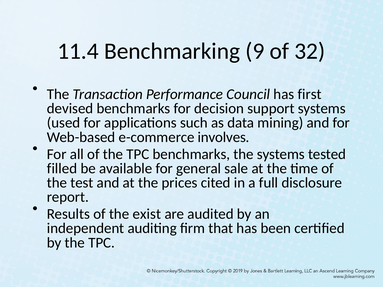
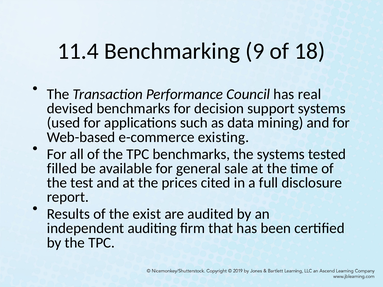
32: 32 -> 18
first: first -> real
involves: involves -> existing
